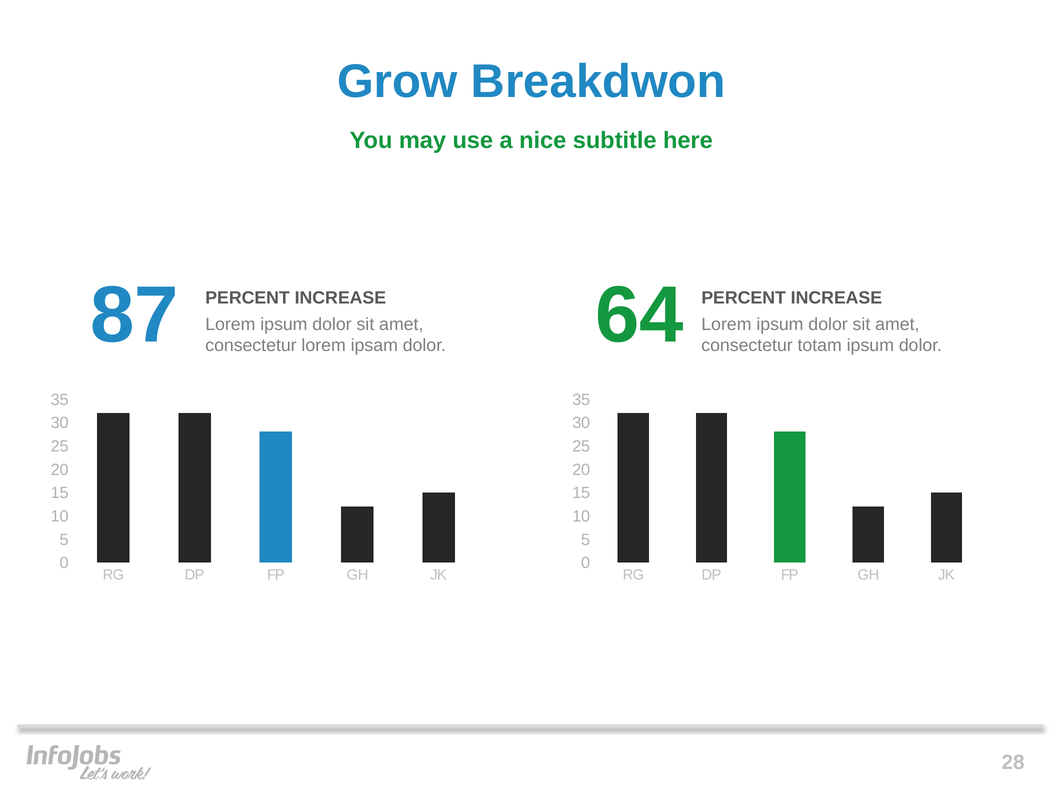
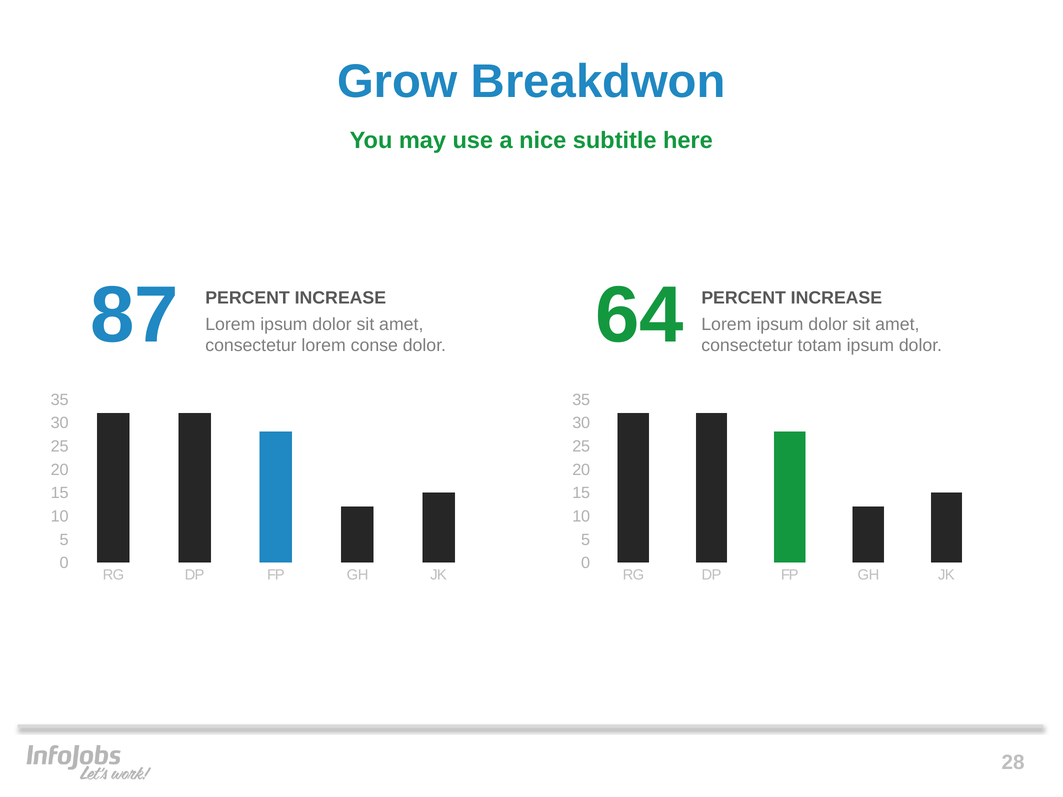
ipsam: ipsam -> conse
